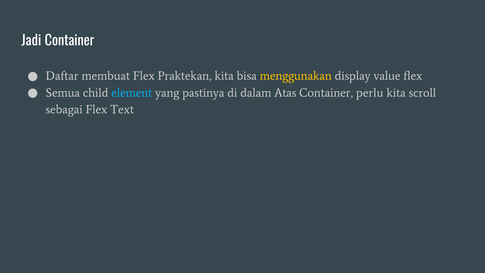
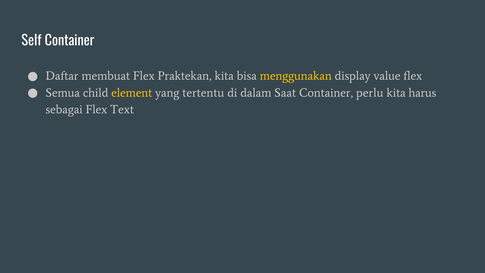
Jadi: Jadi -> Self
element colour: light blue -> yellow
pastinya: pastinya -> tertentu
Atas: Atas -> Saat
scroll: scroll -> harus
